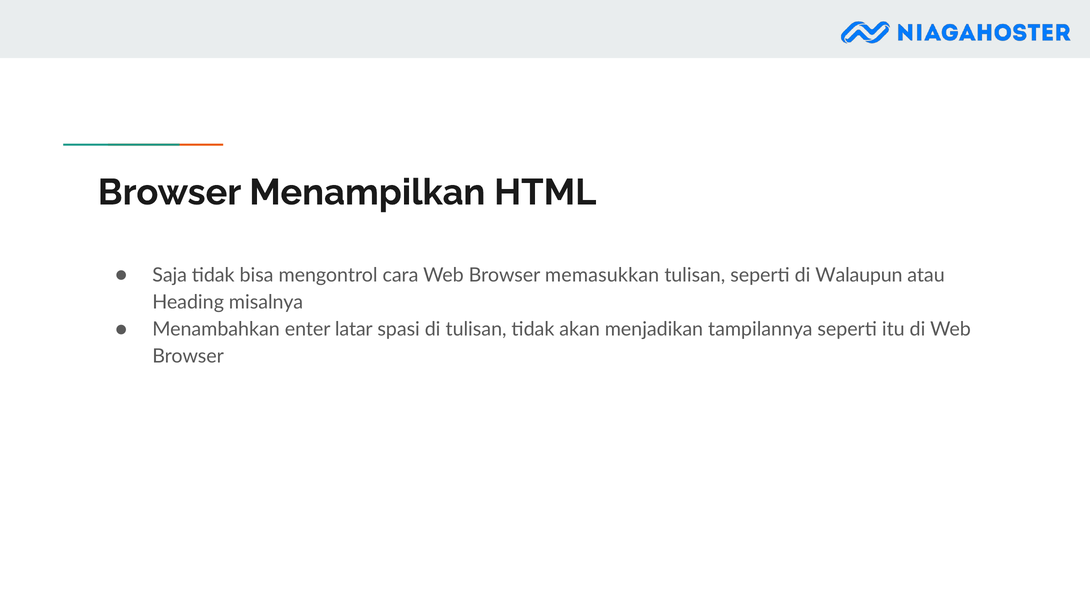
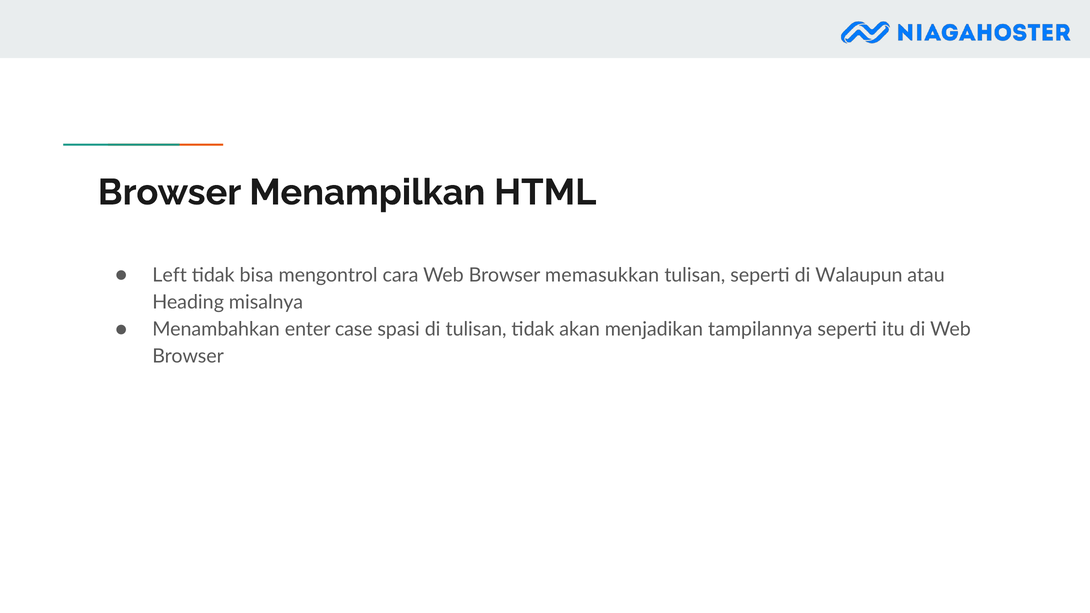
Saja: Saja -> Left
latar: latar -> case
